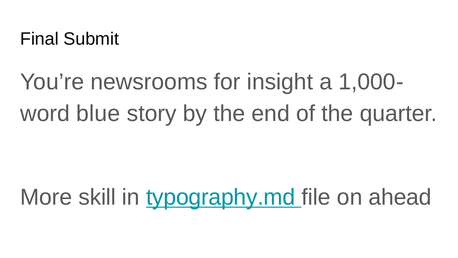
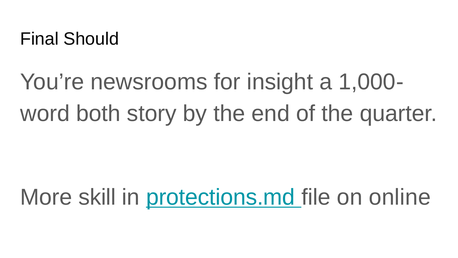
Submit: Submit -> Should
blue: blue -> both
typography.md: typography.md -> protections.md
ahead: ahead -> online
